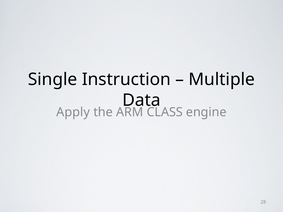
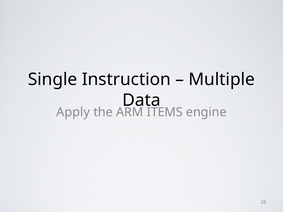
CLASS: CLASS -> ITEMS
